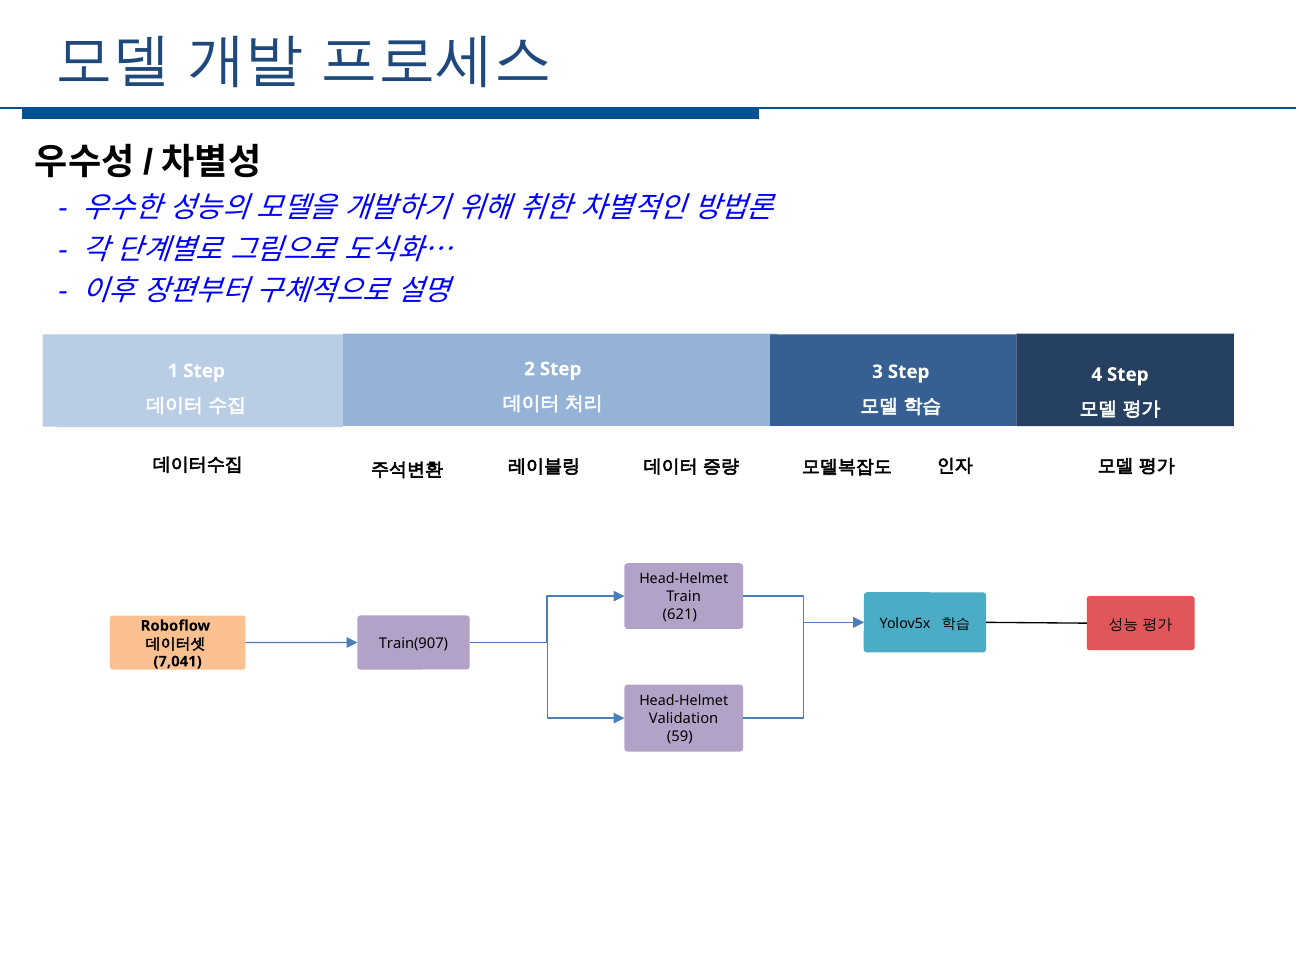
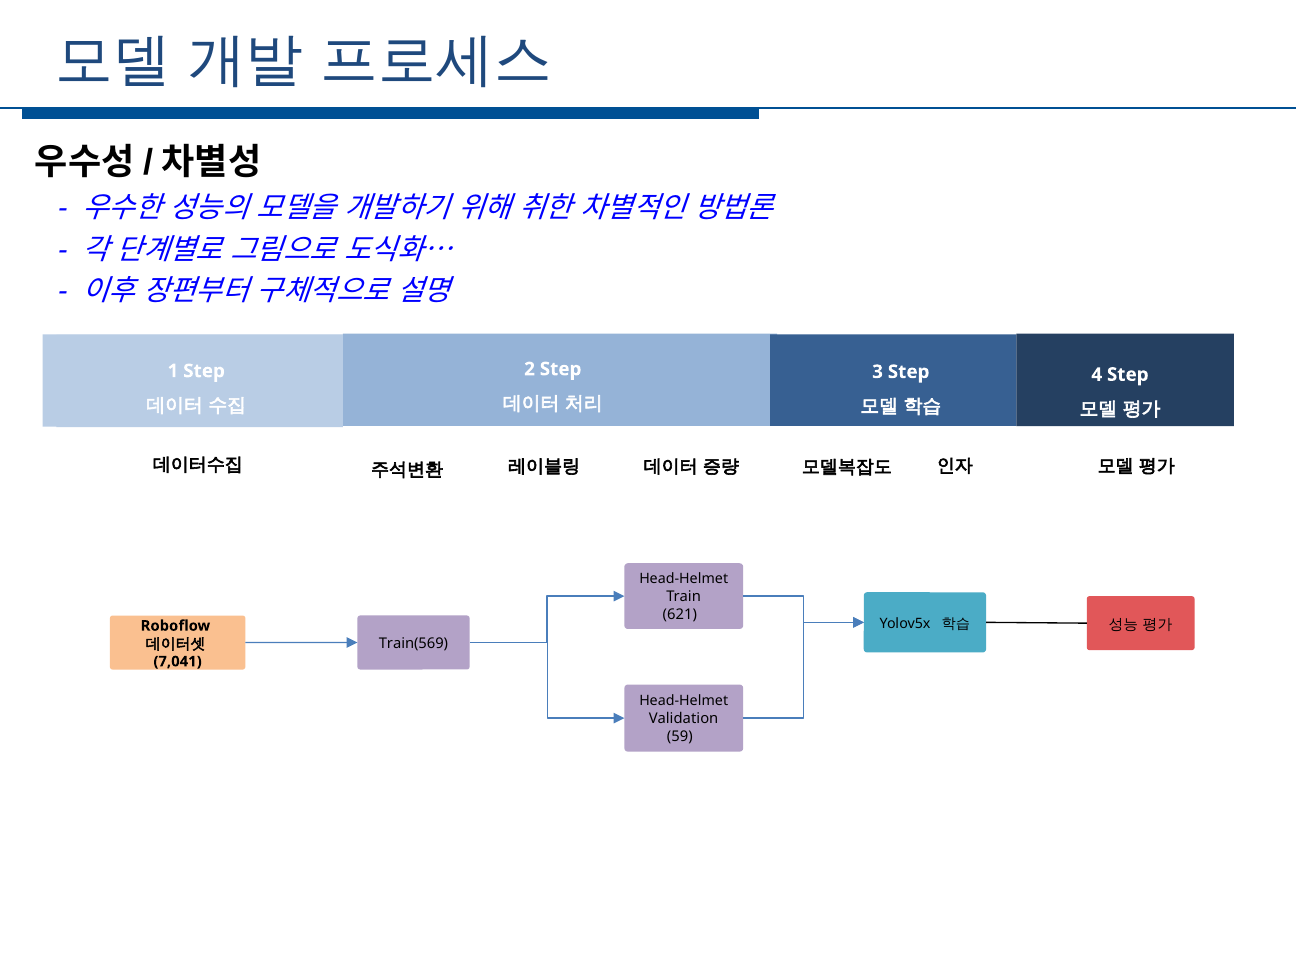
Train(907: Train(907 -> Train(569
